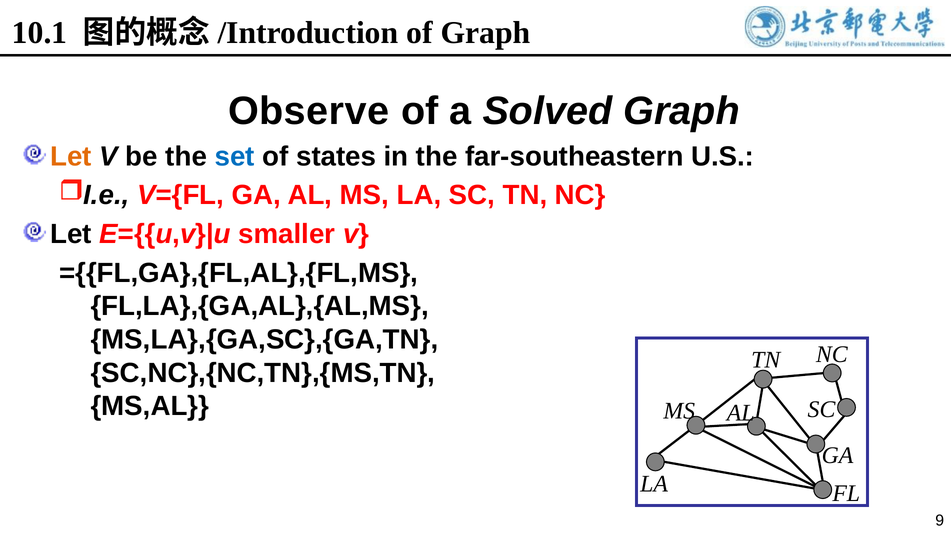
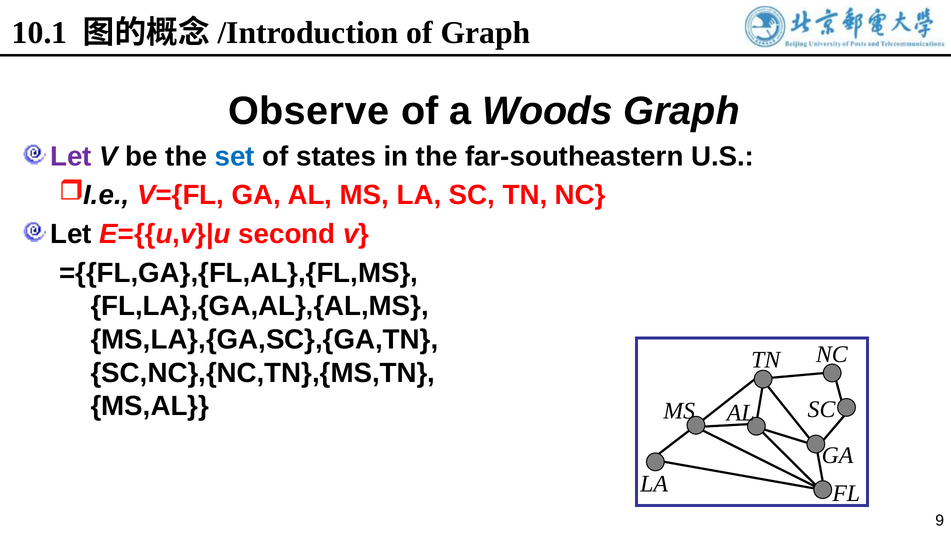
Solved: Solved -> Woods
Let at (71, 156) colour: orange -> purple
smaller: smaller -> second
